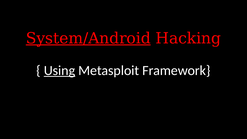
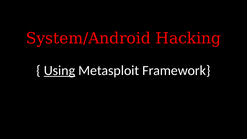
System/Android underline: present -> none
